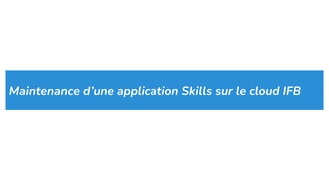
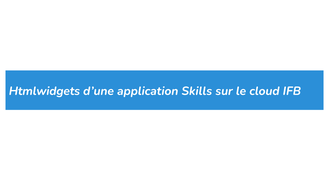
Maintenance: Maintenance -> Htmlwidgets
